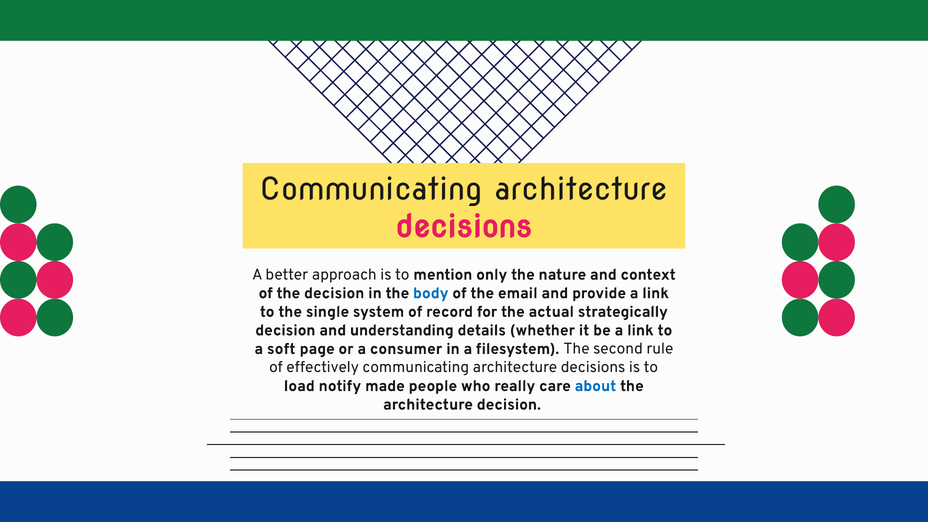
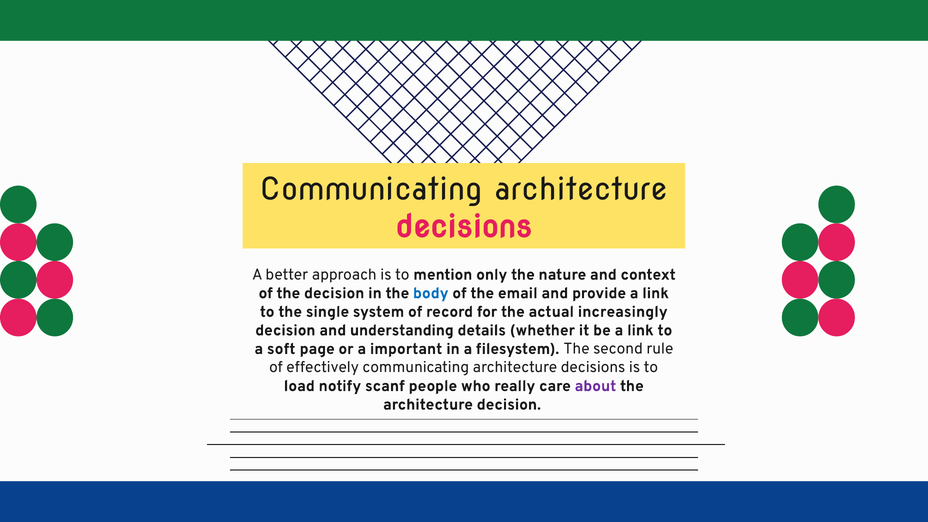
strategically: strategically -> increasingly
consumer: consumer -> important
made: made -> scanf
about colour: blue -> purple
